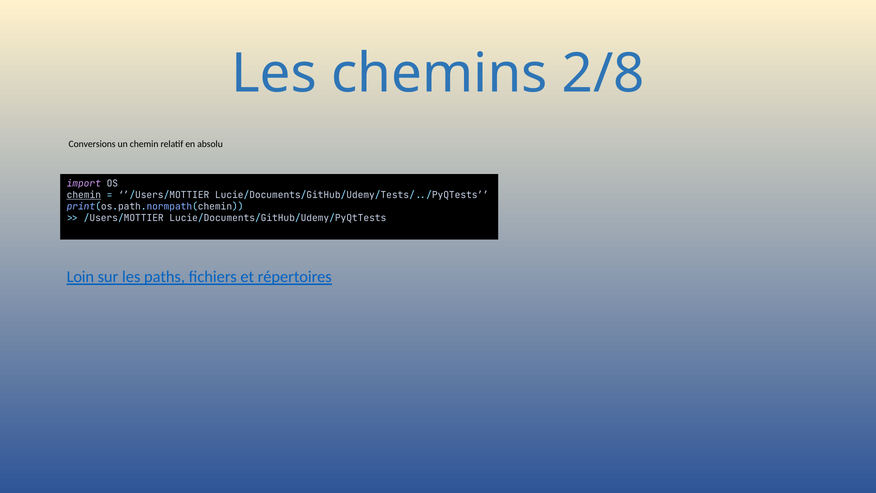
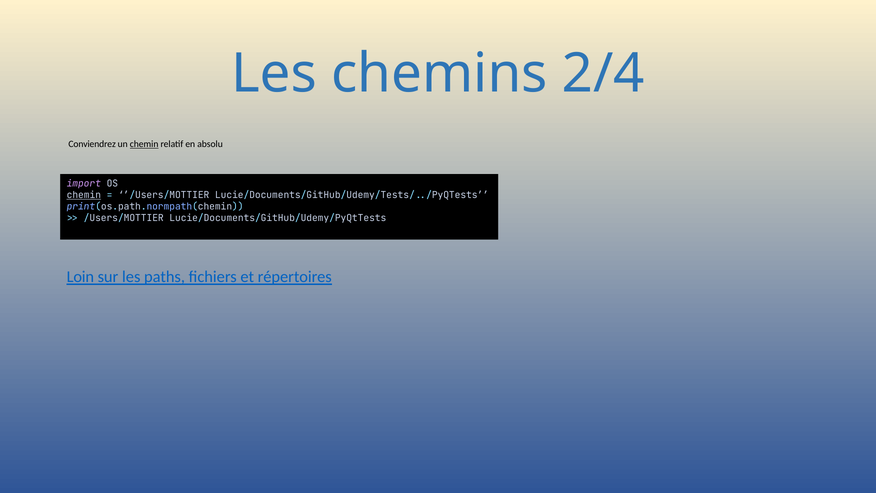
2/8: 2/8 -> 2/4
Conversions: Conversions -> Conviendrez
chemin at (144, 144) underline: none -> present
